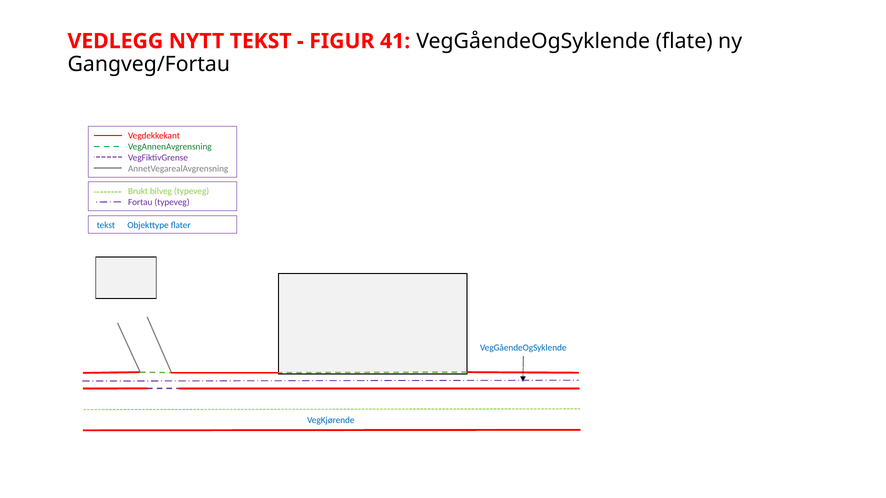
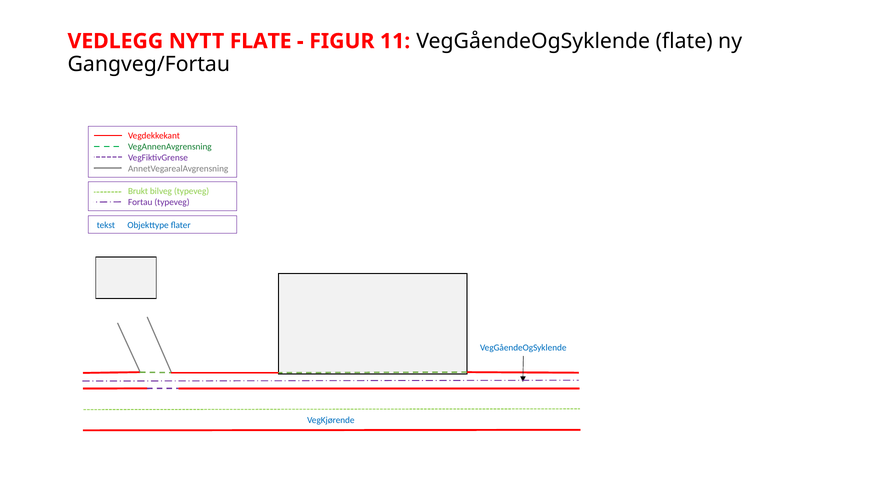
NYTT TEKST: TEKST -> FLATE
41: 41 -> 11
